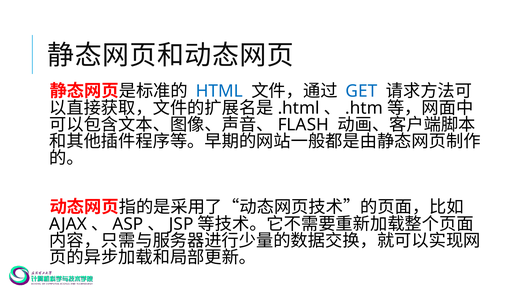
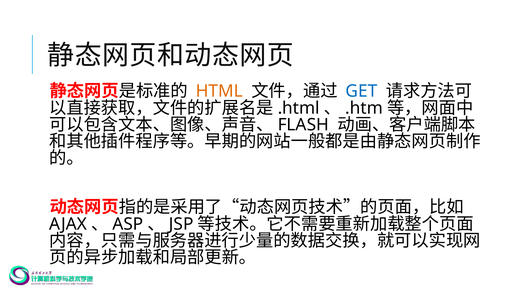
HTML colour: blue -> orange
